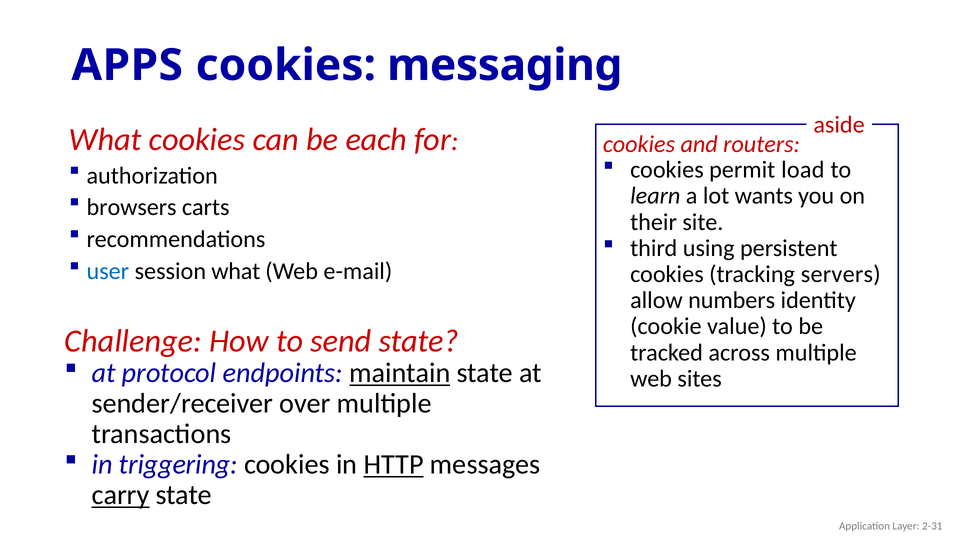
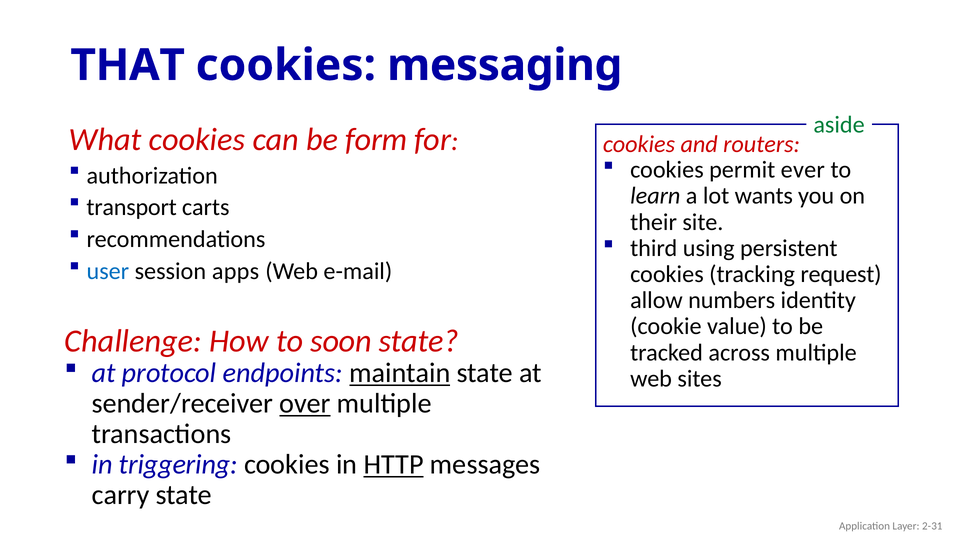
APPS: APPS -> THAT
aside colour: red -> green
each: each -> form
load: load -> ever
browsers: browsers -> transport
session what: what -> apps
servers: servers -> request
send: send -> soon
over underline: none -> present
carry underline: present -> none
